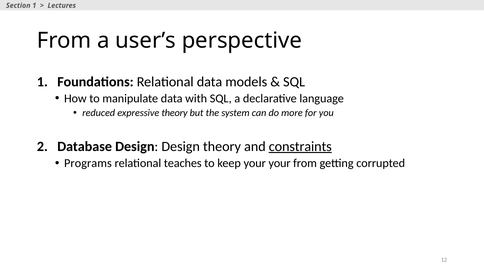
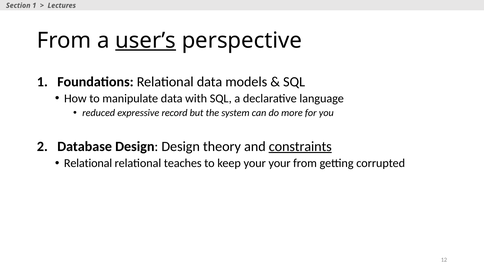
user’s underline: none -> present
expressive theory: theory -> record
Programs at (88, 163): Programs -> Relational
